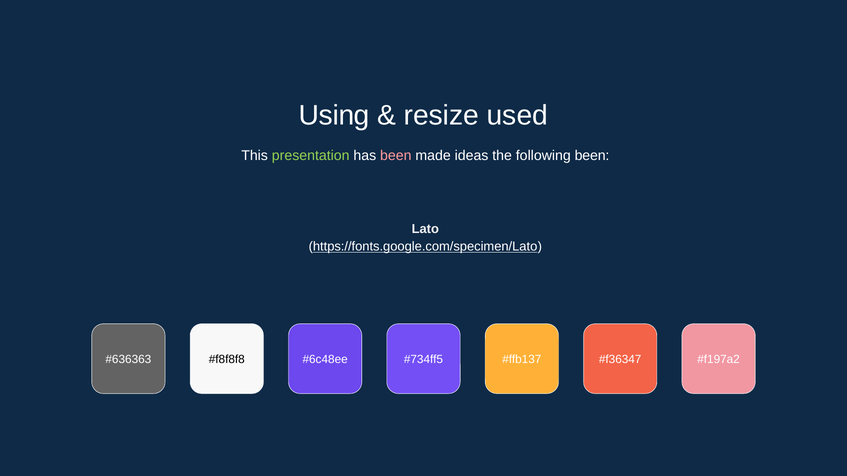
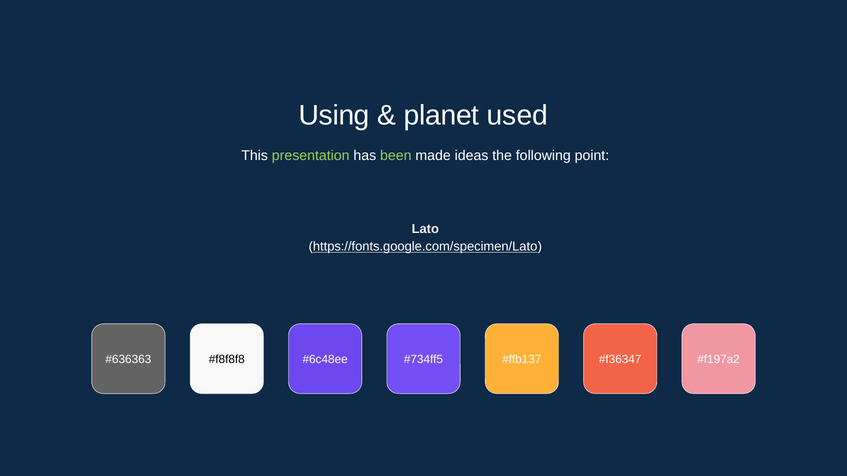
resize: resize -> planet
been at (396, 156) colour: pink -> light green
following been: been -> point
